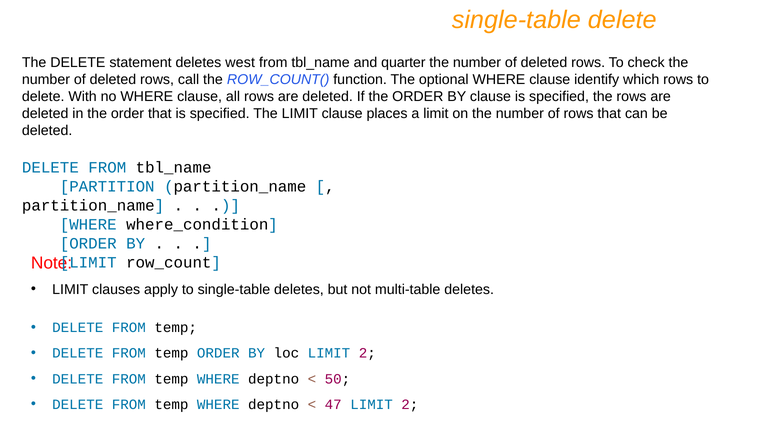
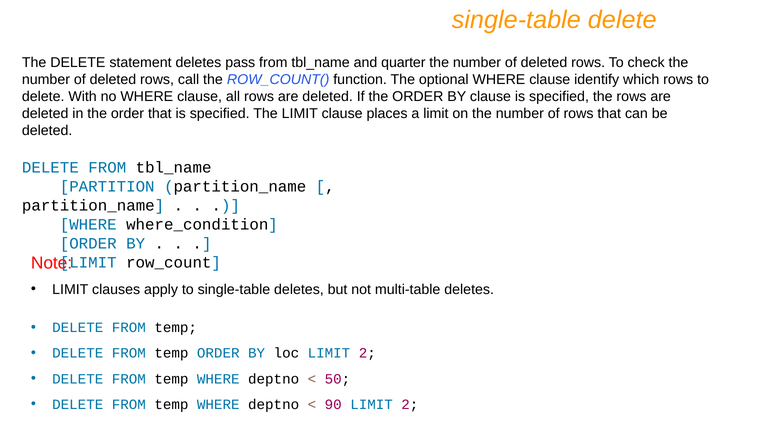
west: west -> pass
47: 47 -> 90
